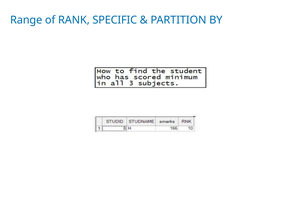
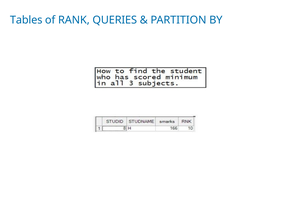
Range: Range -> Tables
SPECIFIC: SPECIFIC -> QUERIES
